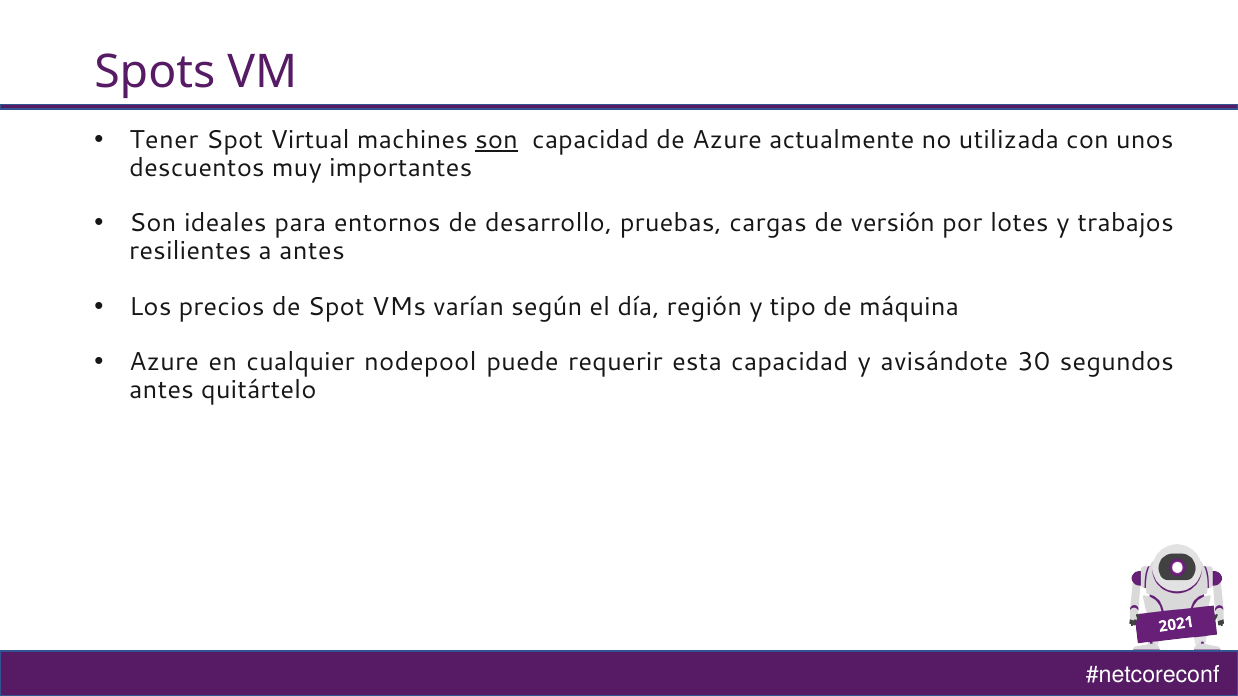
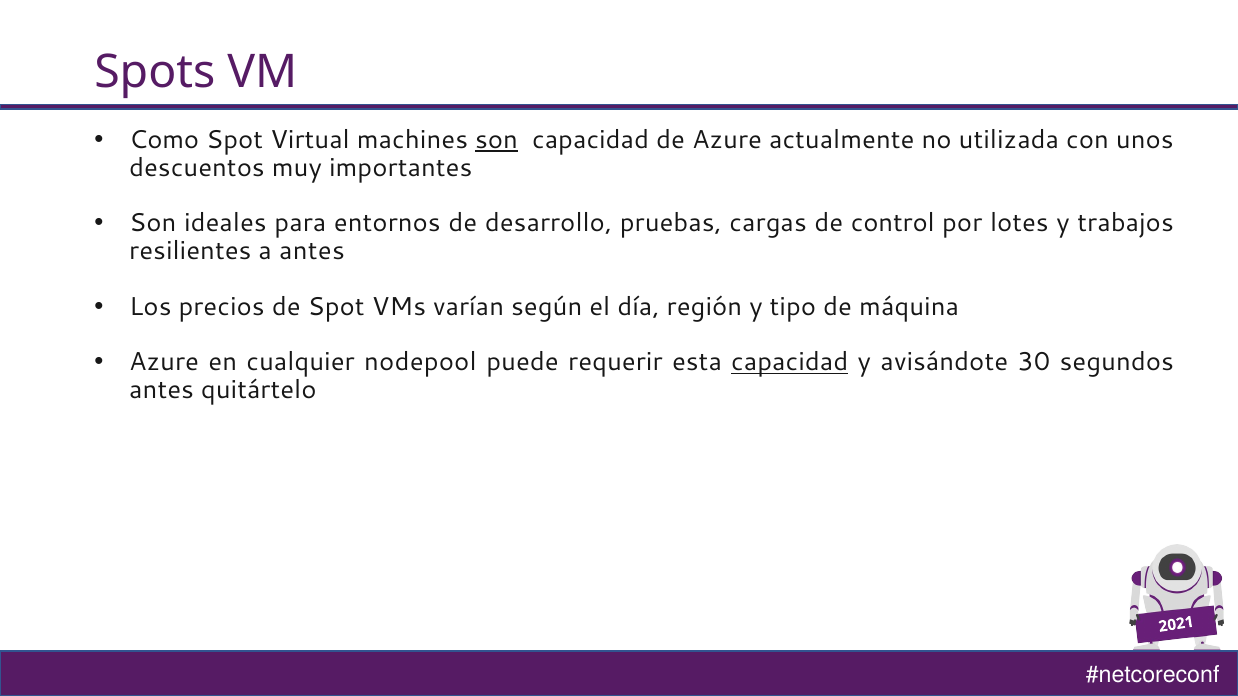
Tener: Tener -> Como
versión: versión -> control
capacidad at (790, 363) underline: none -> present
